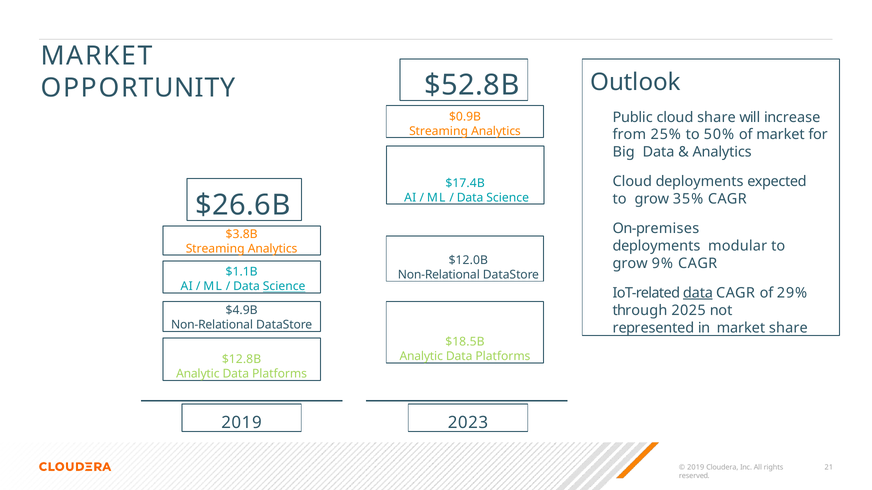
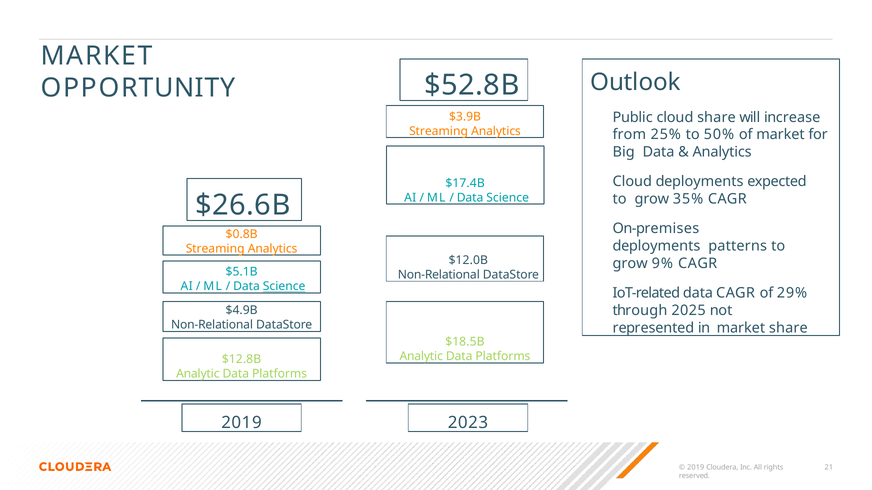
$0.9B: $0.9B -> $3.9B
$3.8B: $3.8B -> $0.8B
modular: modular -> patterns
$1.1B: $1.1B -> $5.1B
data at (698, 293) underline: present -> none
